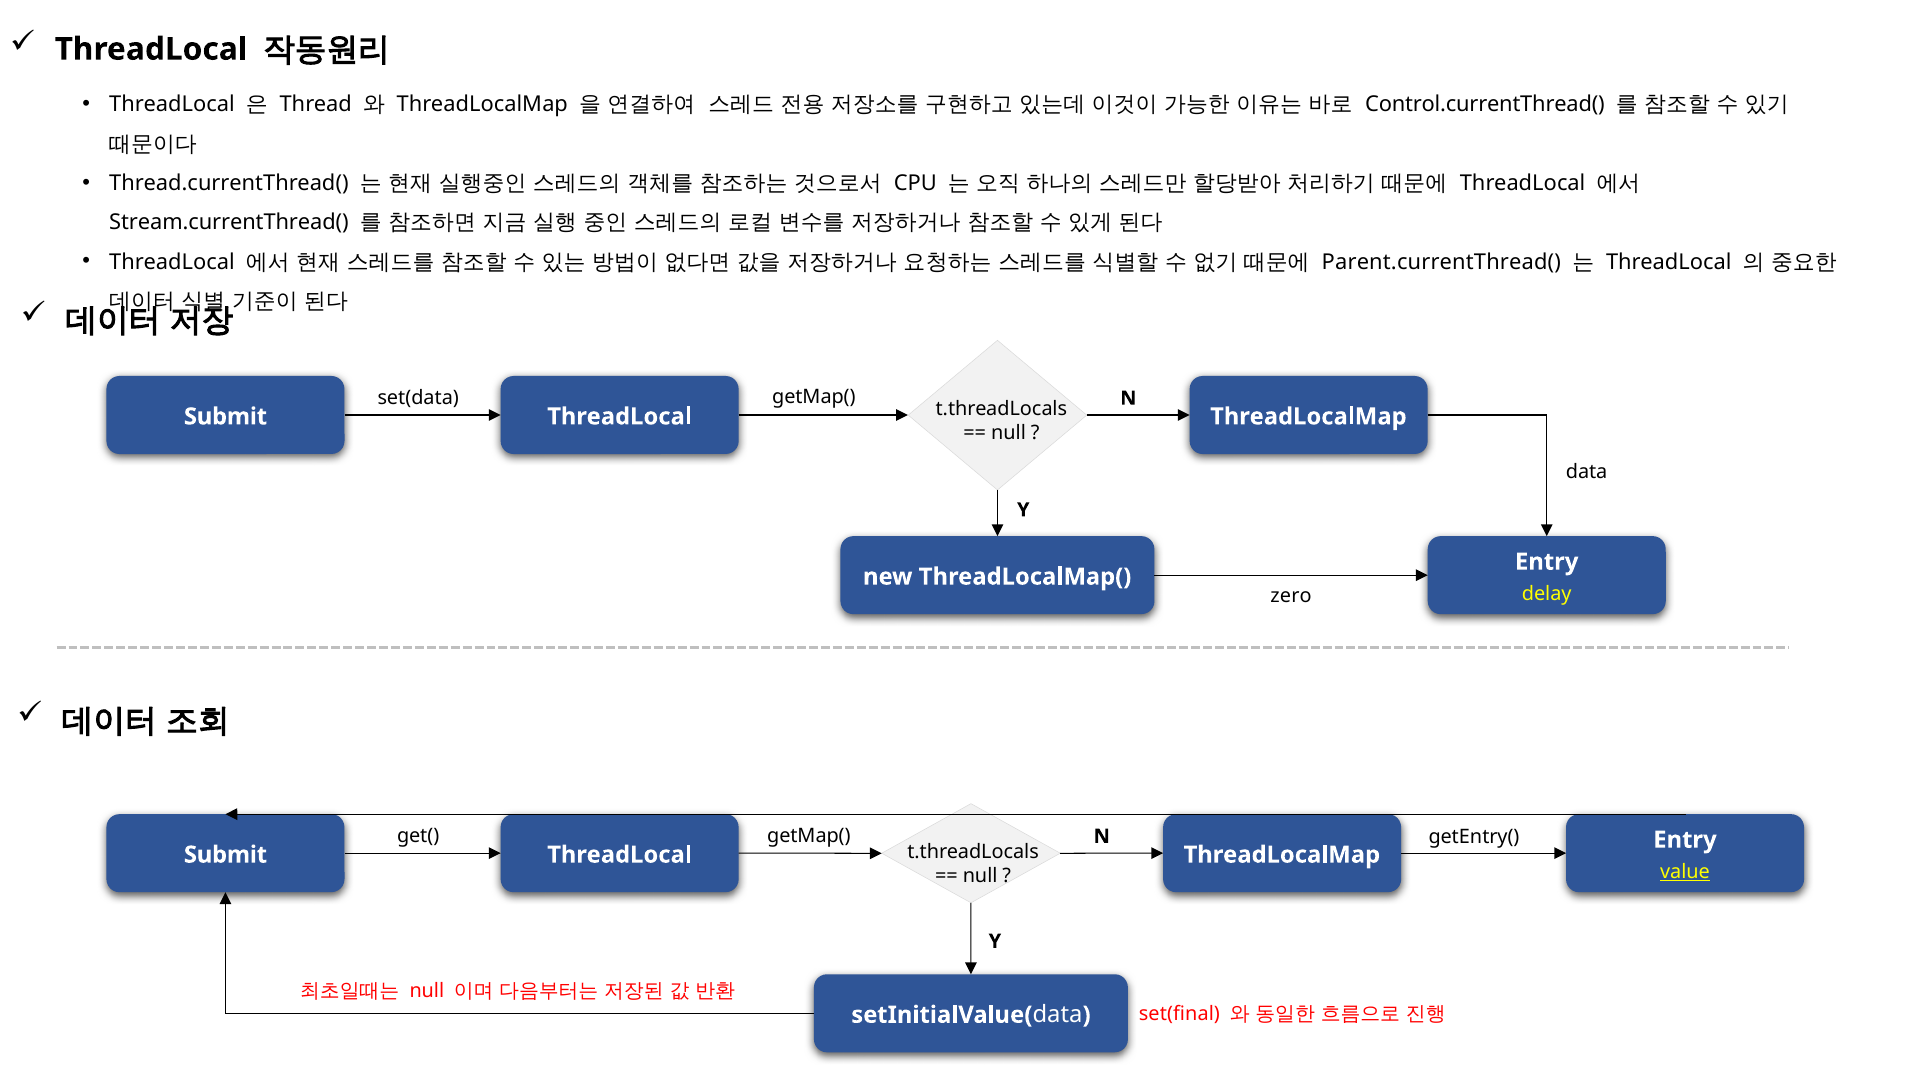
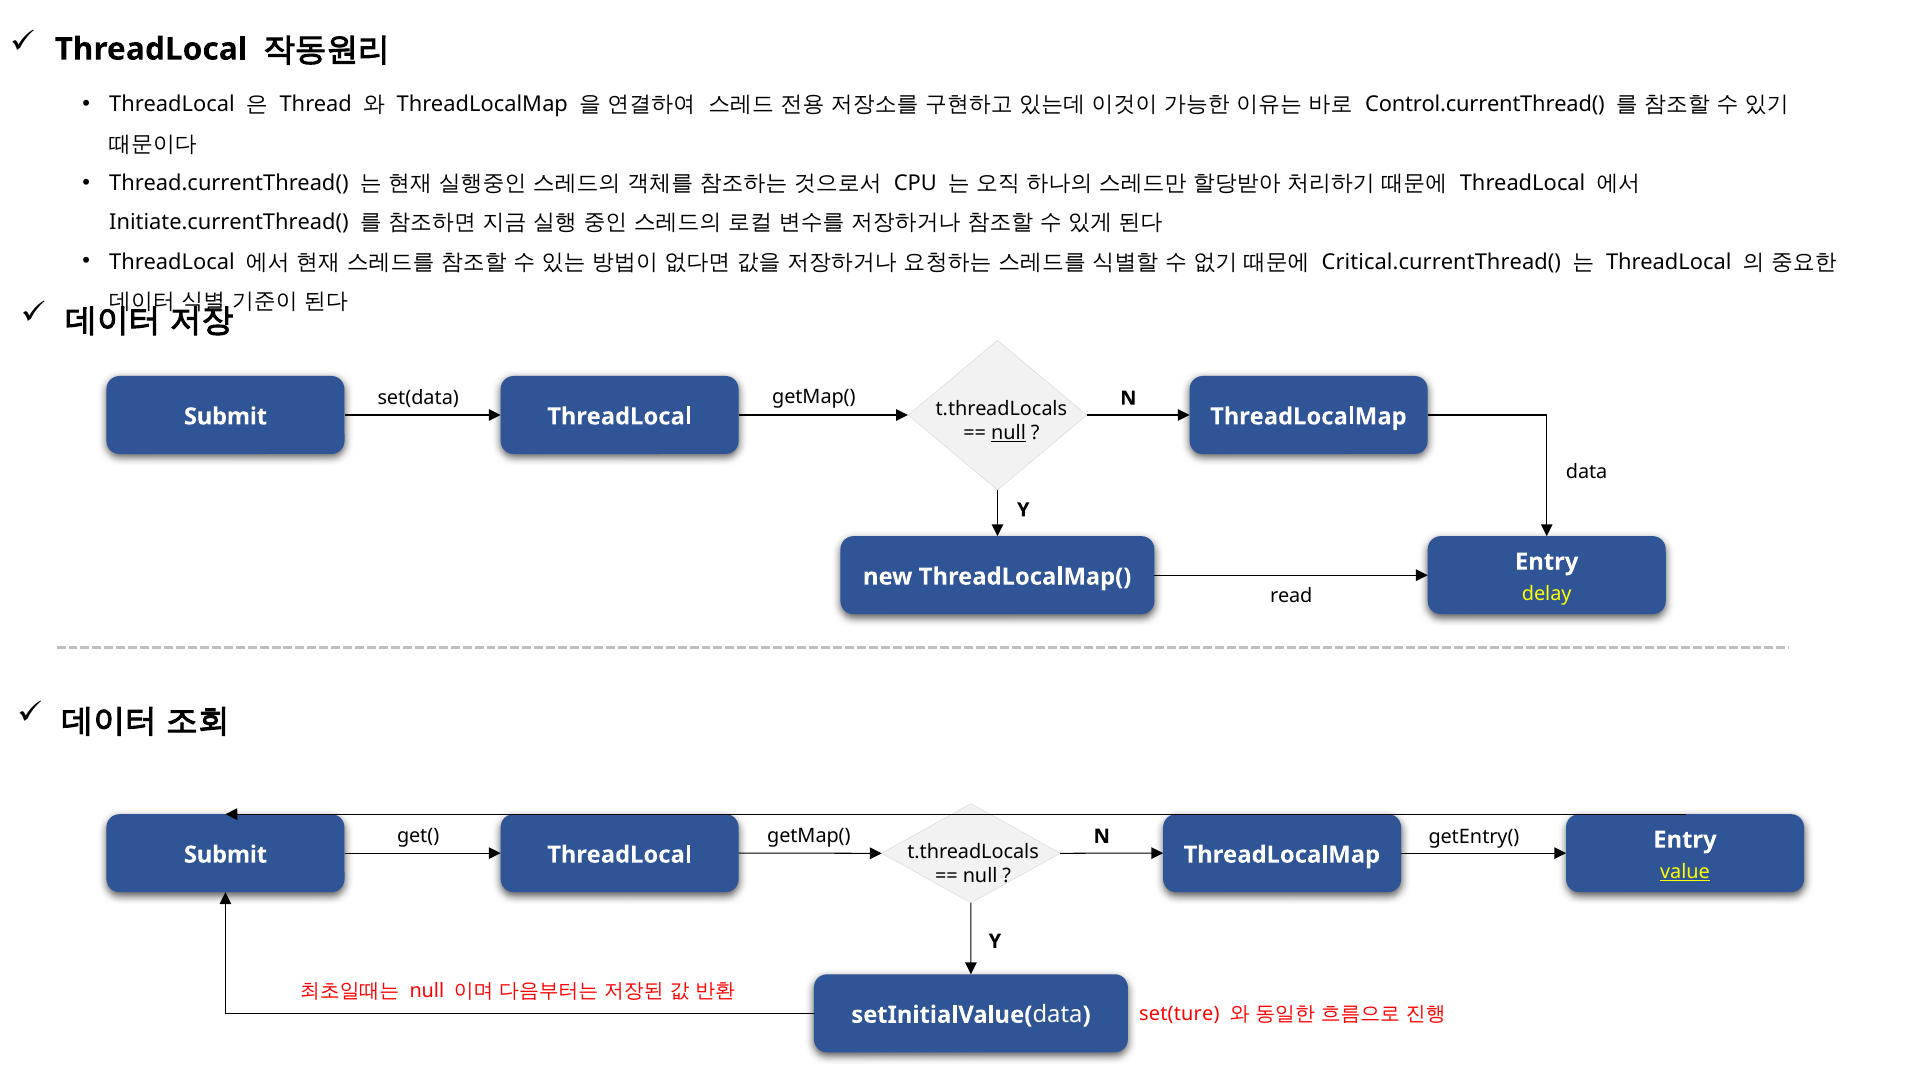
Stream.currentThread(: Stream.currentThread( -> Initiate.currentThread(
Parent.currentThread(: Parent.currentThread( -> Critical.currentThread(
null at (1009, 433) underline: none -> present
zero: zero -> read
set(final: set(final -> set(ture
